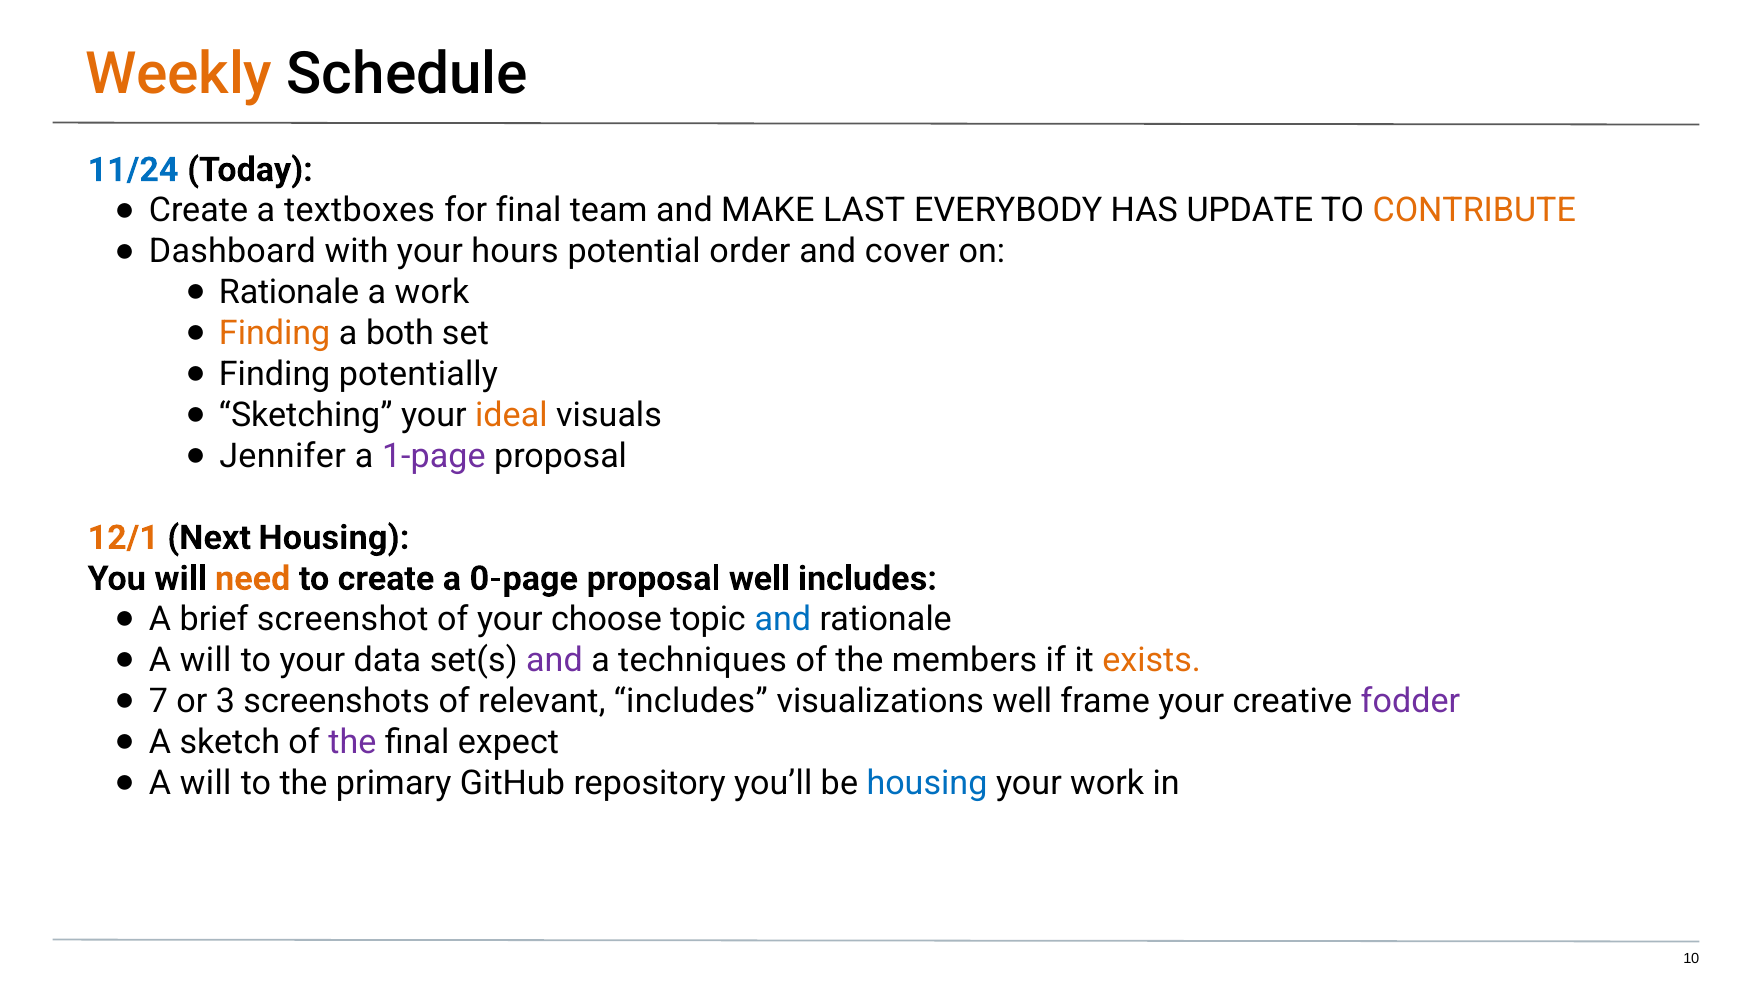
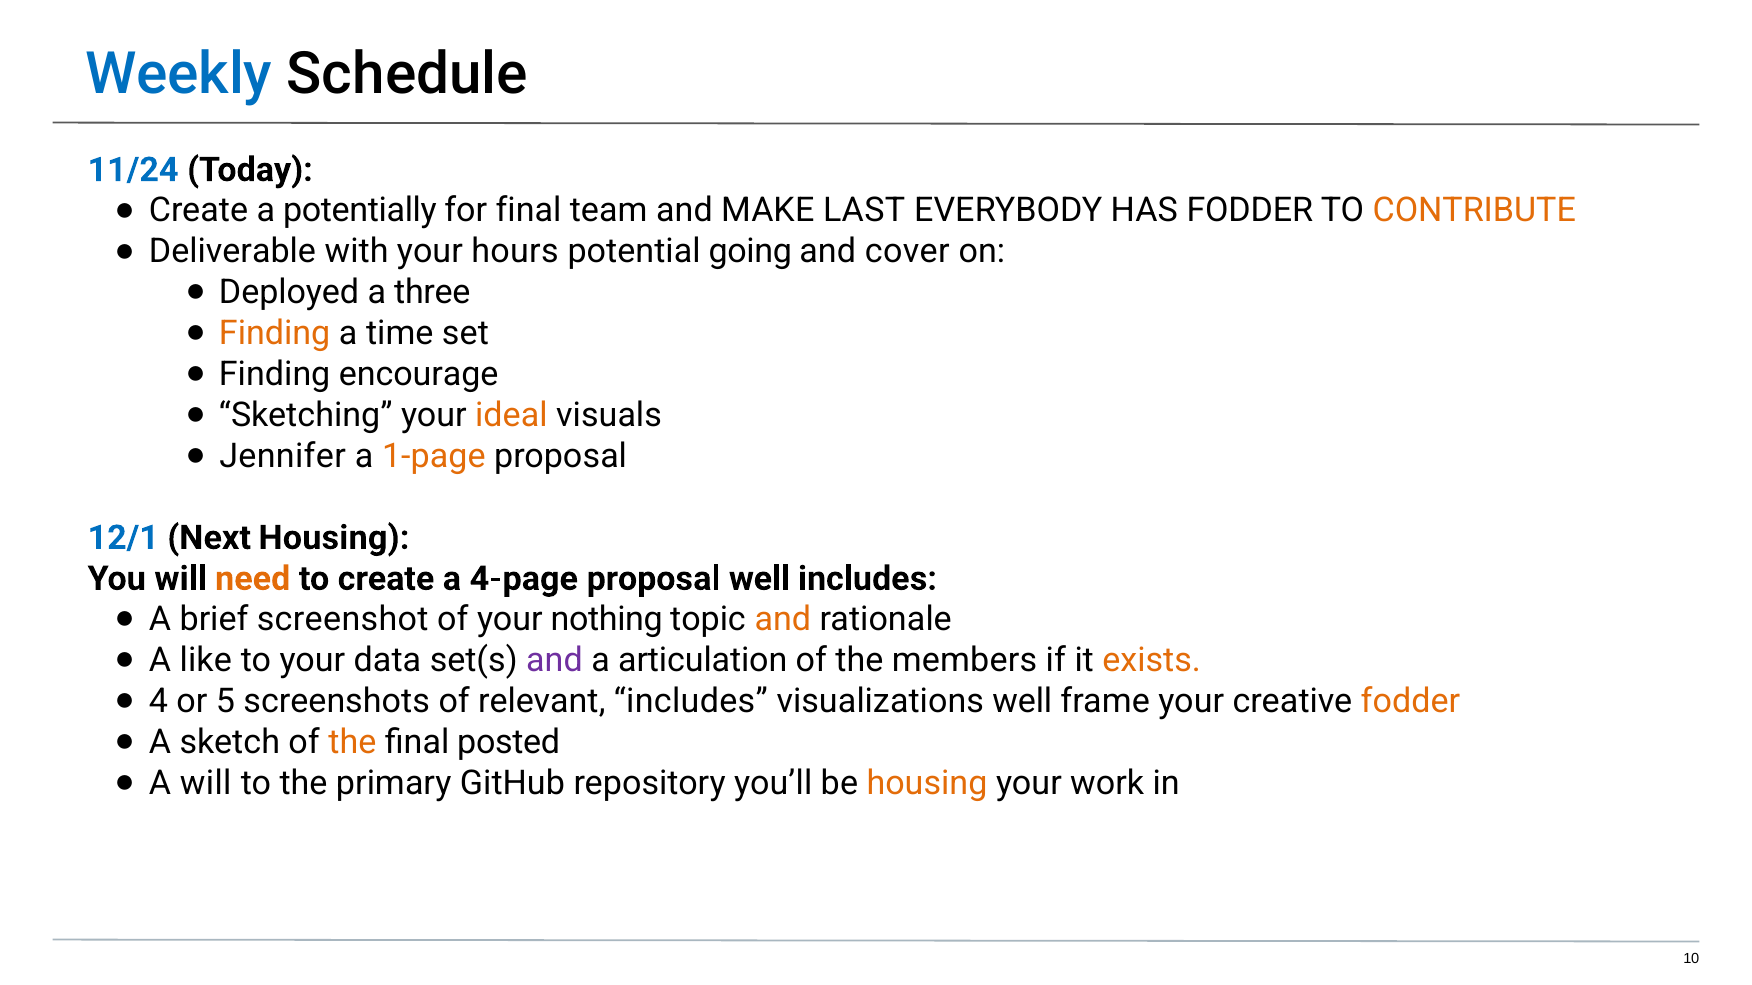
Weekly colour: orange -> blue
textboxes: textboxes -> potentially
HAS UPDATE: UPDATE -> FODDER
Dashboard: Dashboard -> Deliverable
order: order -> going
Rationale at (289, 293): Rationale -> Deployed
a work: work -> three
both: both -> time
potentially: potentially -> encourage
1-page colour: purple -> orange
12/1 colour: orange -> blue
0-page: 0-page -> 4-page
choose: choose -> nothing
and at (783, 620) colour: blue -> orange
will at (206, 661): will -> like
techniques: techniques -> articulation
7: 7 -> 4
3: 3 -> 5
fodder at (1410, 702) colour: purple -> orange
the at (352, 743) colour: purple -> orange
expect: expect -> posted
housing at (927, 783) colour: blue -> orange
